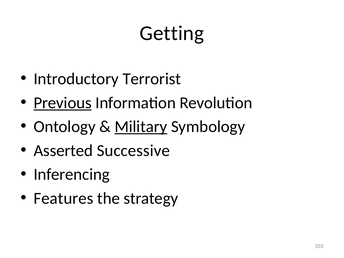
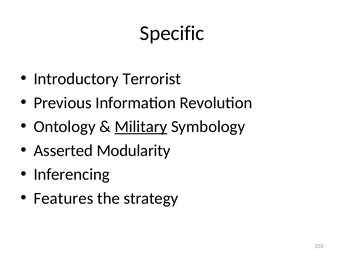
Getting: Getting -> Specific
Previous underline: present -> none
Successive: Successive -> Modularity
